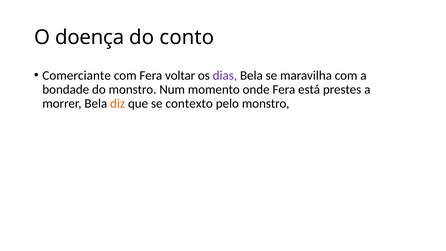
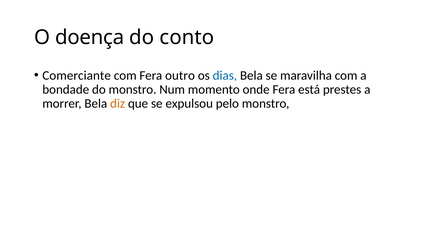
voltar: voltar -> outro
dias colour: purple -> blue
contexto: contexto -> expulsou
